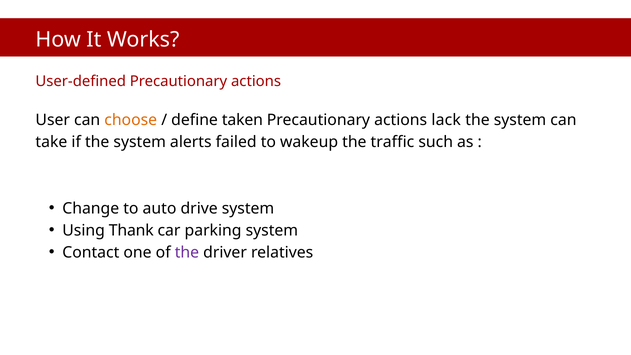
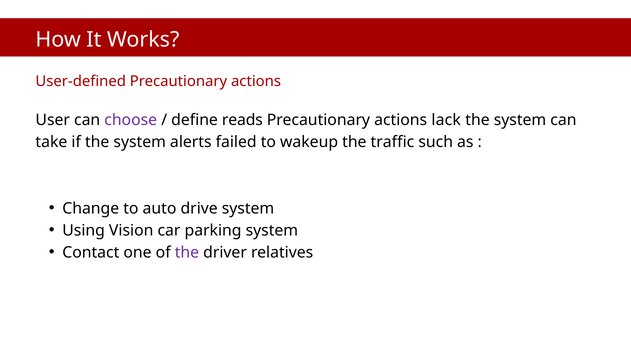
choose colour: orange -> purple
taken: taken -> reads
Thank: Thank -> Vision
